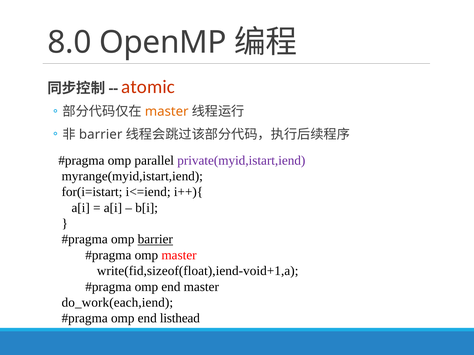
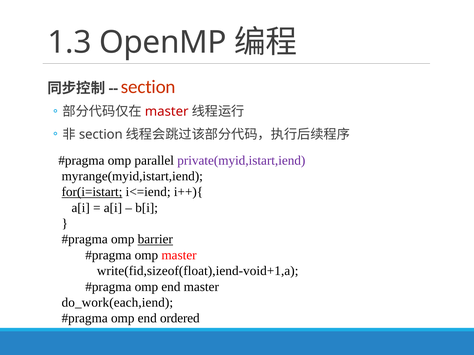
8.0: 8.0 -> 1.3
atomic at (148, 87): atomic -> section
master at (167, 112) colour: orange -> red
barrier at (101, 135): barrier -> section
for(i=istart underline: none -> present
listhead: listhead -> ordered
